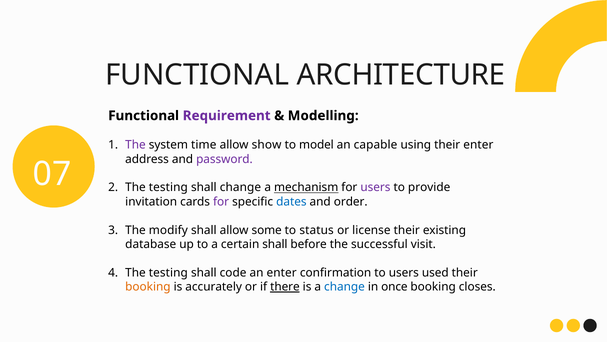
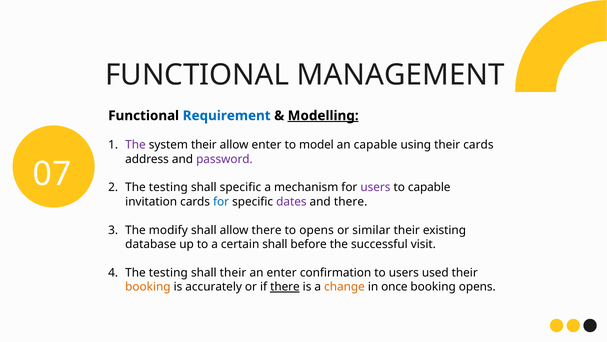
ARCHITECTURE: ARCHITECTURE -> MANAGEMENT
Requirement colour: purple -> blue
Modelling underline: none -> present
system time: time -> their
allow show: show -> enter
their enter: enter -> cards
shall change: change -> specific
mechanism underline: present -> none
to provide: provide -> capable
for at (221, 201) colour: purple -> blue
dates colour: blue -> purple
and order: order -> there
allow some: some -> there
to status: status -> opens
license: license -> similar
shall code: code -> their
change at (344, 286) colour: blue -> orange
booking closes: closes -> opens
